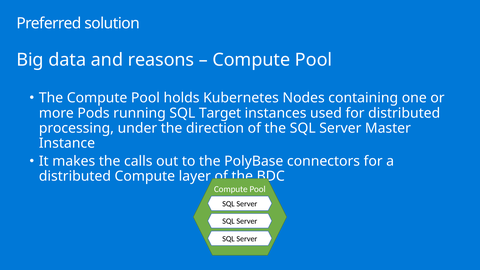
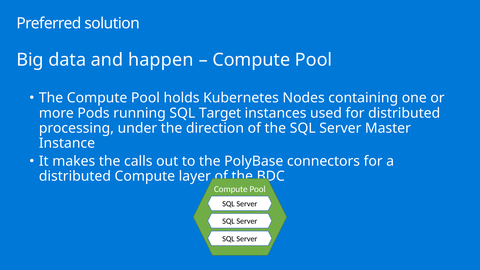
reasons: reasons -> happen
